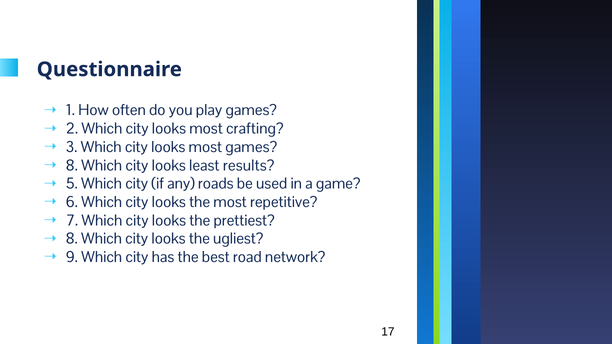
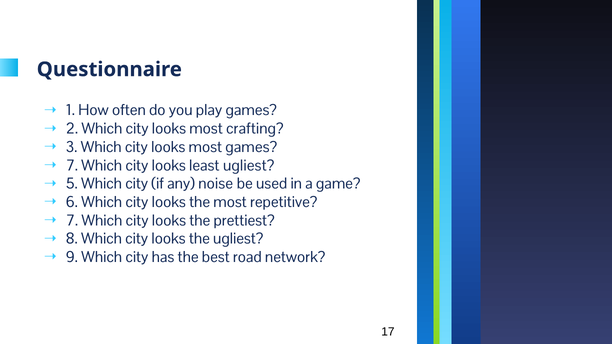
8 at (72, 166): 8 -> 7
least results: results -> ugliest
roads: roads -> noise
